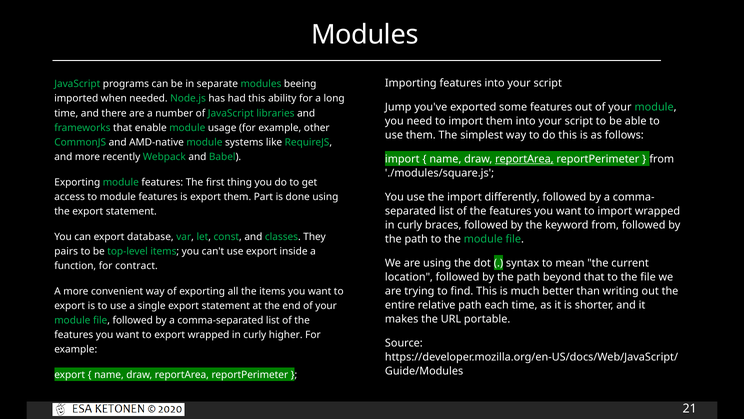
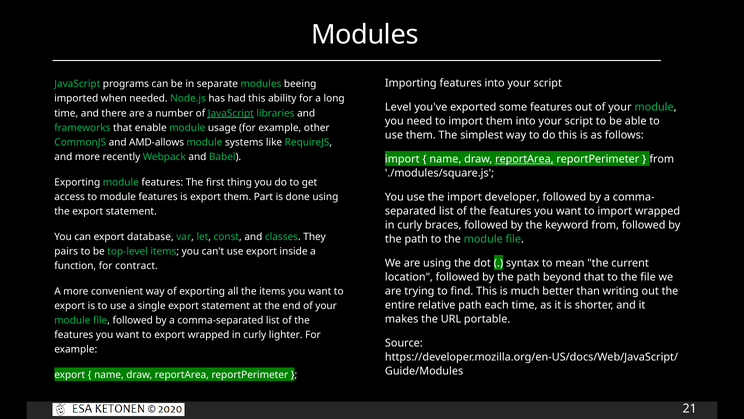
Jump: Jump -> Level
JavaScript at (231, 113) underline: none -> present
AMD-native: AMD-native -> AMD-allows
differently: differently -> developer
higher: higher -> lighter
